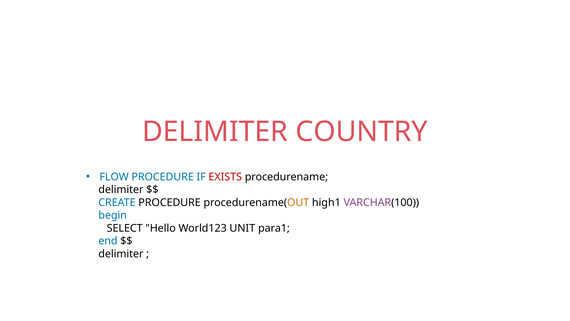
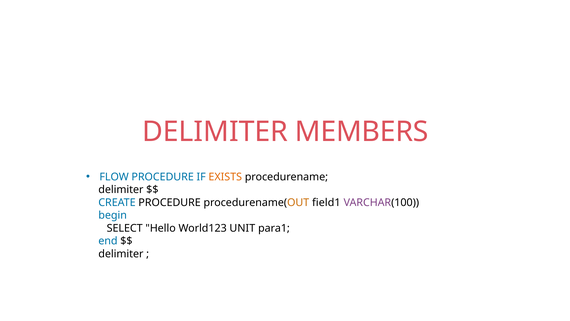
COUNTRY: COUNTRY -> MEMBERS
EXISTS colour: red -> orange
high1: high1 -> field1
